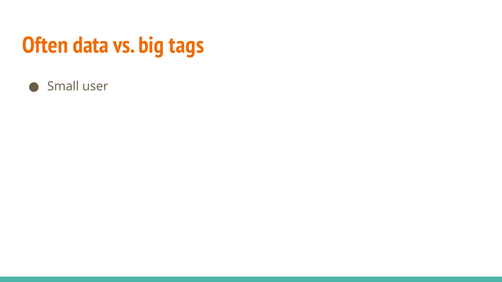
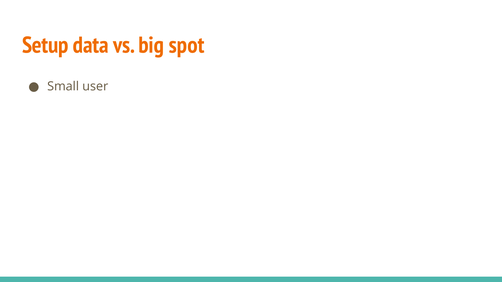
Often: Often -> Setup
tags: tags -> spot
